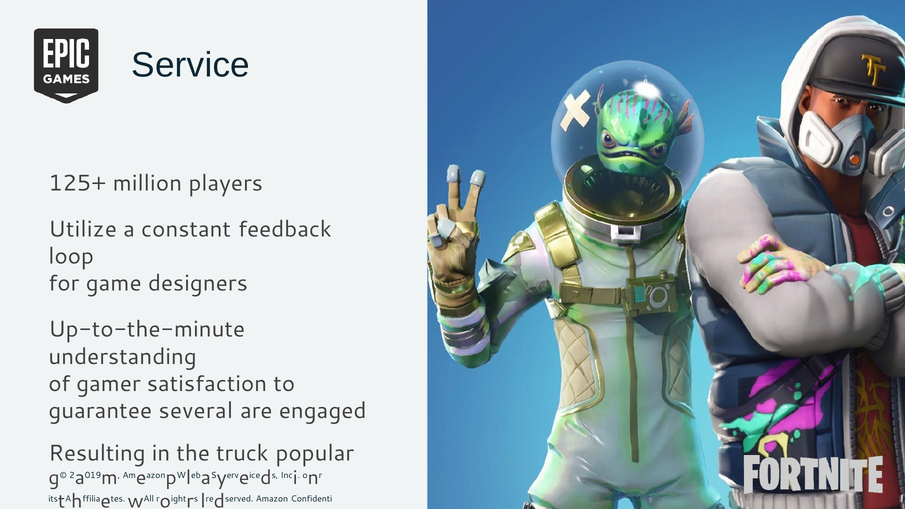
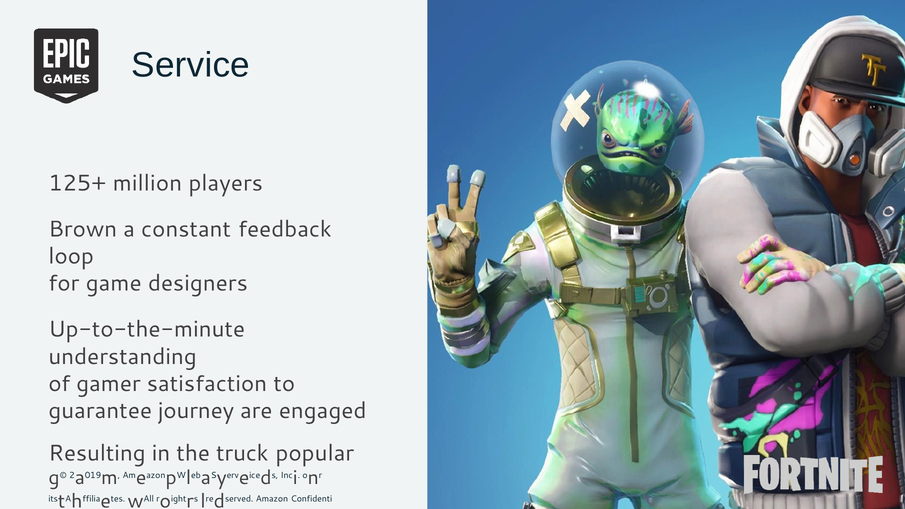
Utilize: Utilize -> Brown
several: several -> journey
